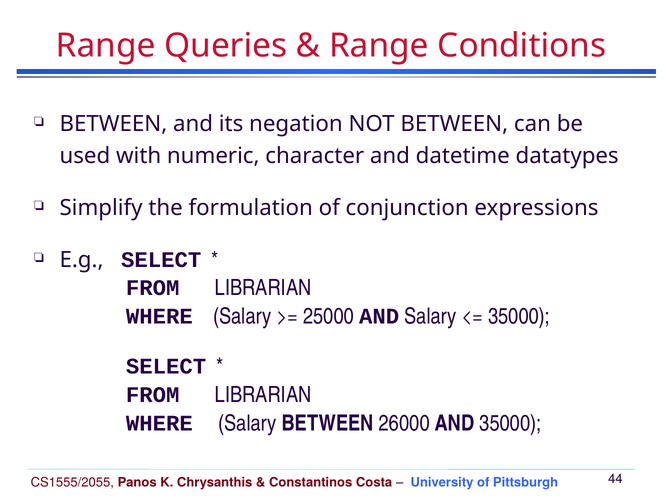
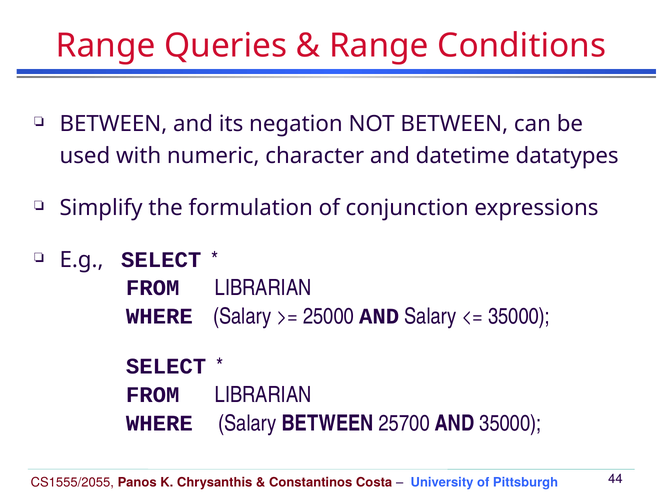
26000: 26000 -> 25700
